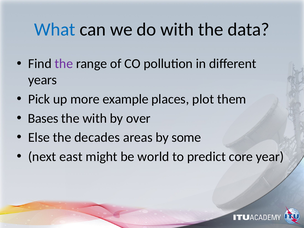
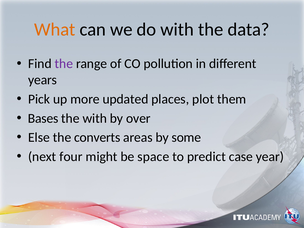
What colour: blue -> orange
example: example -> updated
decades: decades -> converts
east: east -> four
world: world -> space
core: core -> case
